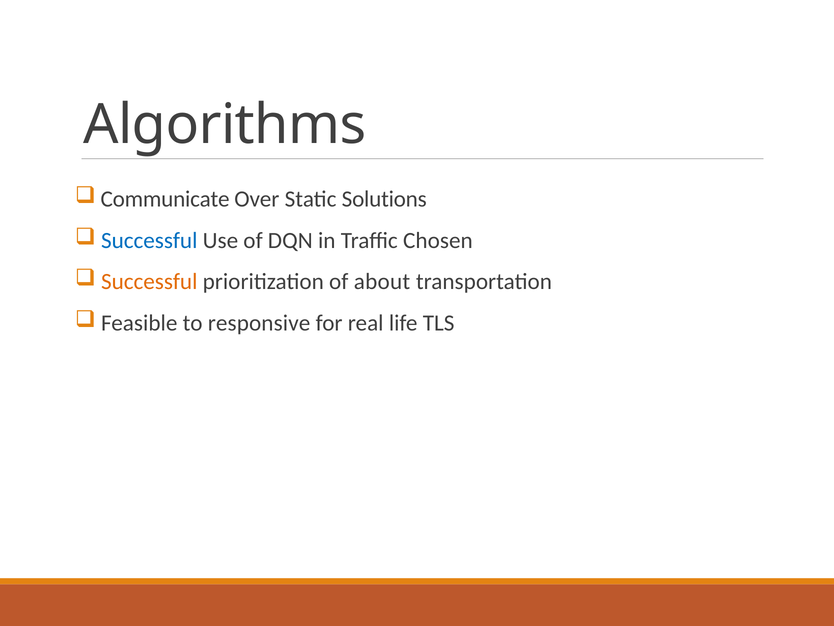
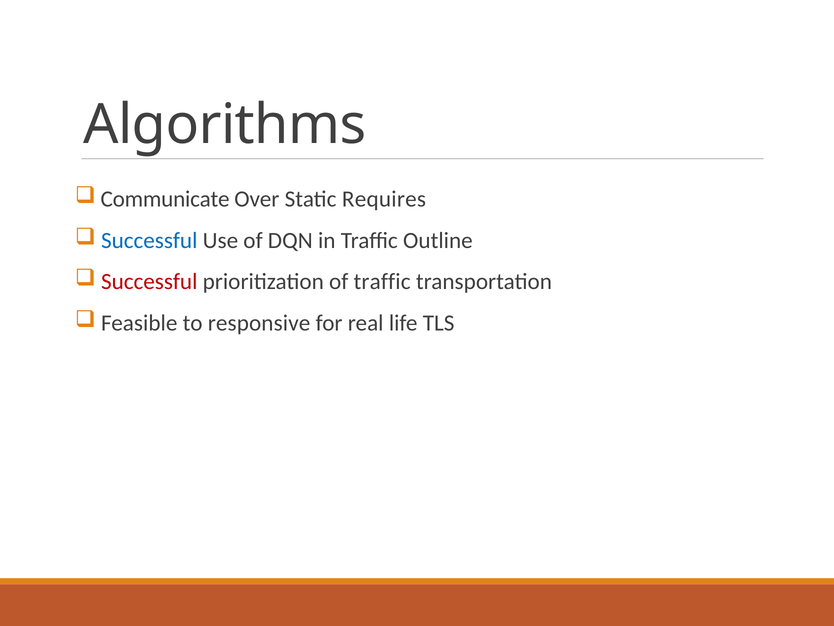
Solutions: Solutions -> Requires
Chosen: Chosen -> Outline
Successful at (149, 281) colour: orange -> red
of about: about -> traffic
